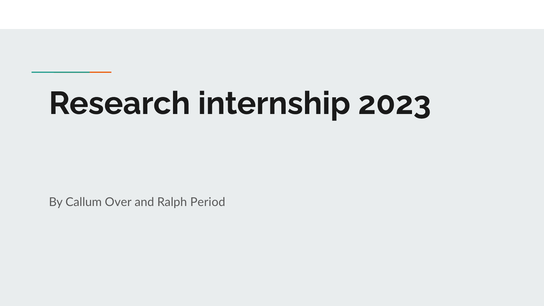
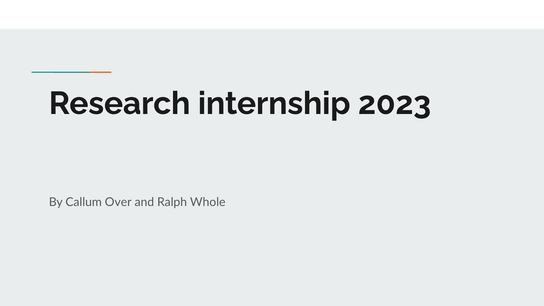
Period: Period -> Whole
